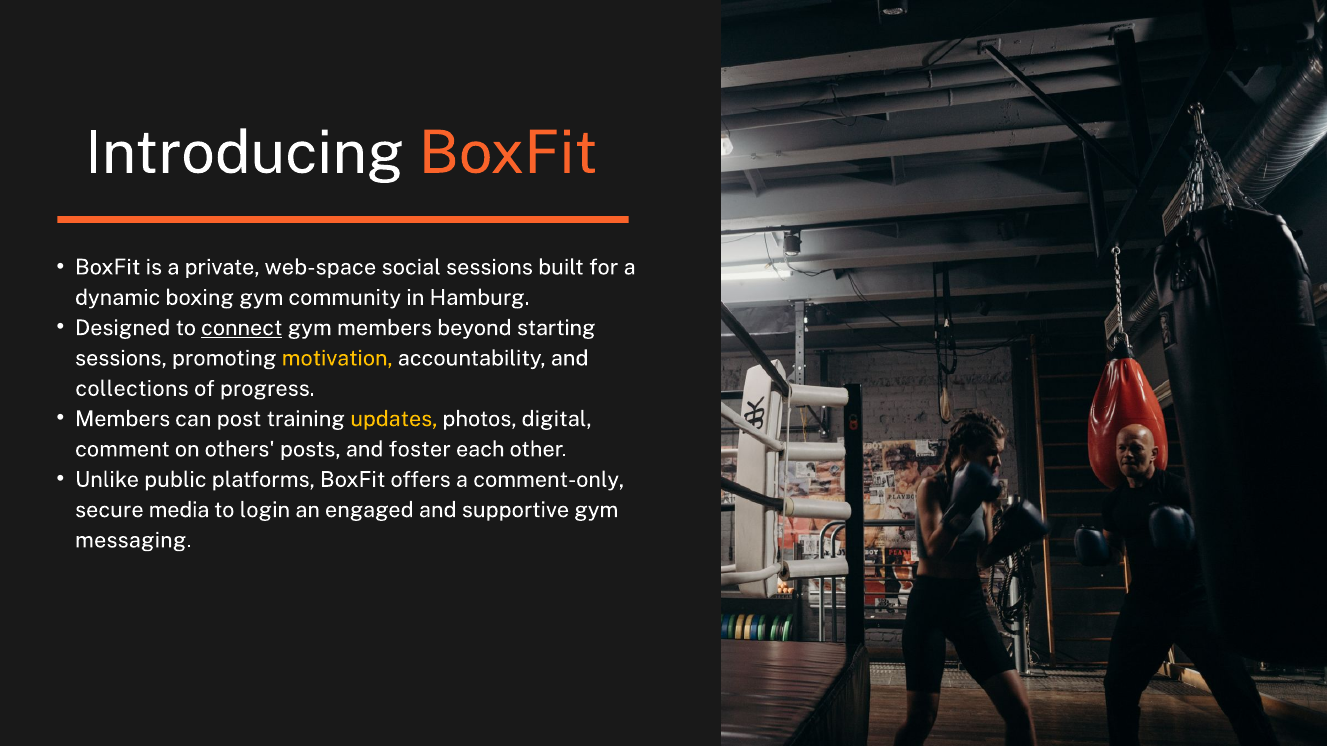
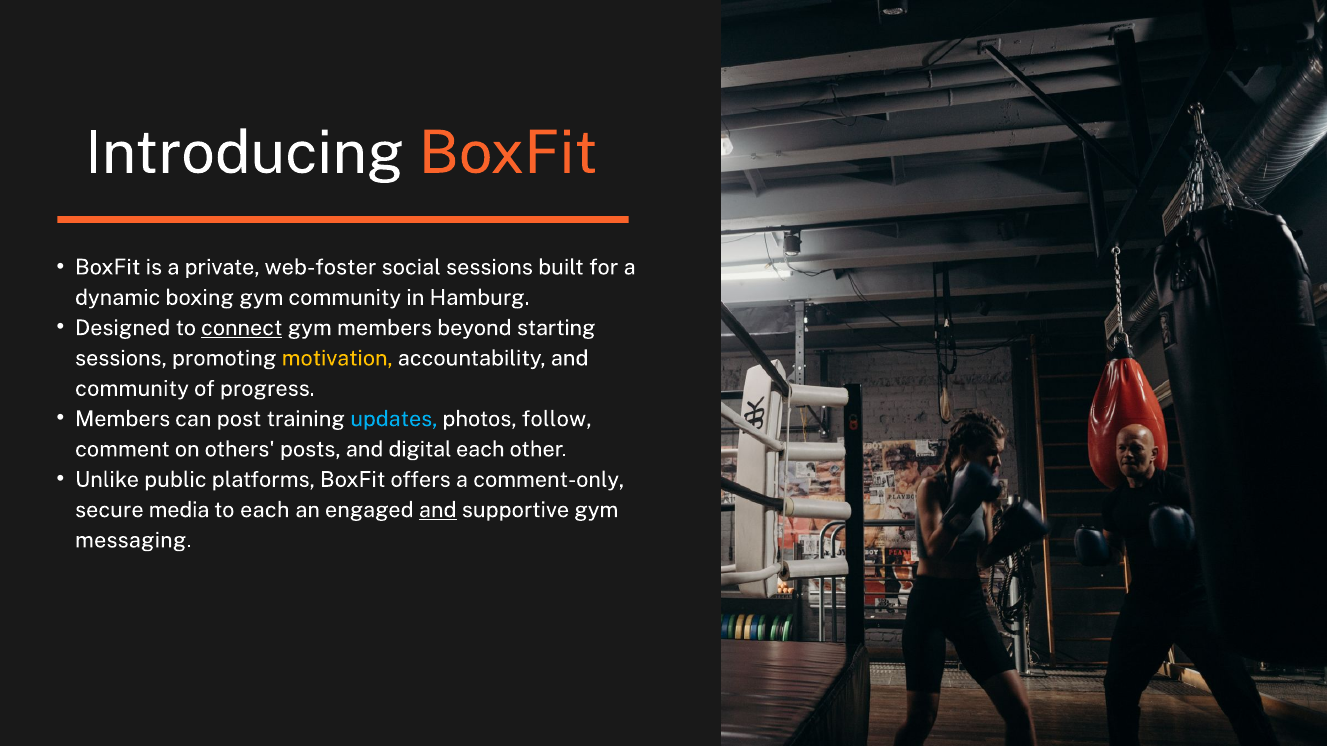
web-space: web-space -> web-foster
collections at (132, 389): collections -> community
updates colour: yellow -> light blue
digital: digital -> follow
foster: foster -> digital
to login: login -> each
and at (438, 510) underline: none -> present
